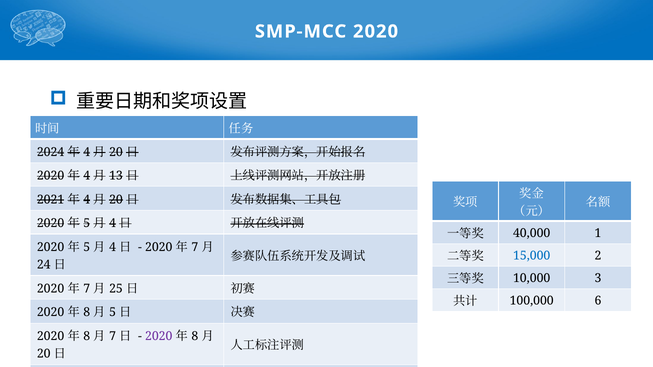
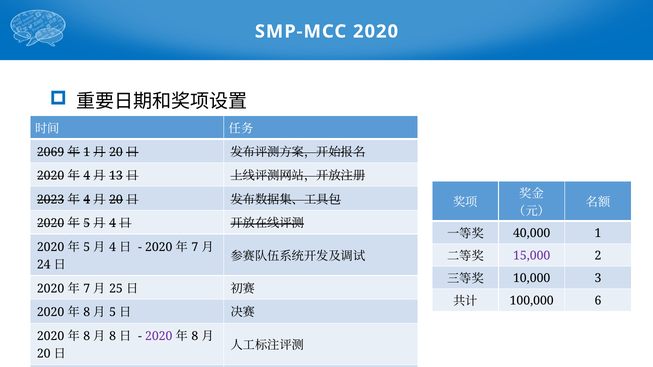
2024: 2024 -> 2069
4 at (87, 152): 4 -> 1
2021: 2021 -> 2023
15,000 colour: blue -> purple
7 at (113, 336): 7 -> 8
